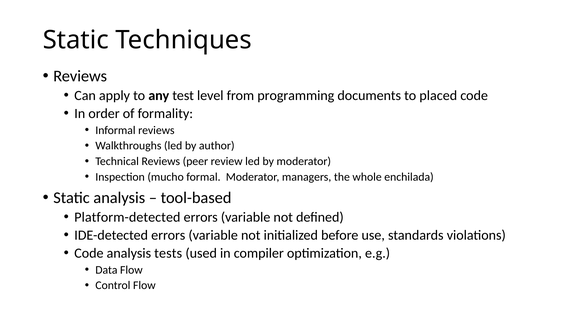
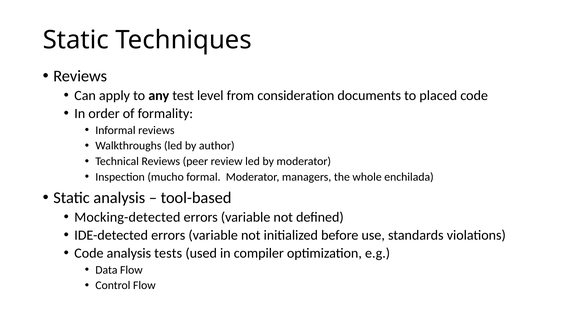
programming: programming -> consideration
Platform-detected: Platform-detected -> Mocking-detected
